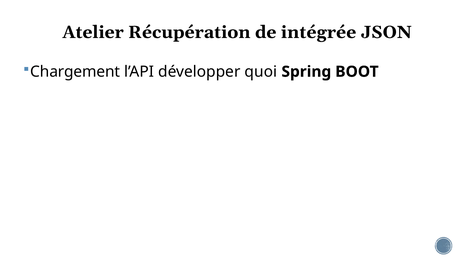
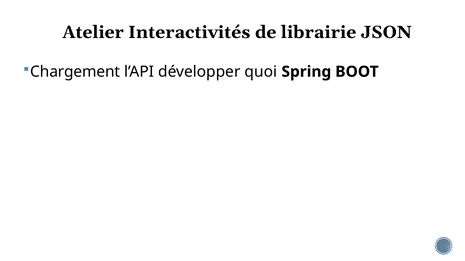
Récupération: Récupération -> Interactivités
intégrée: intégrée -> librairie
